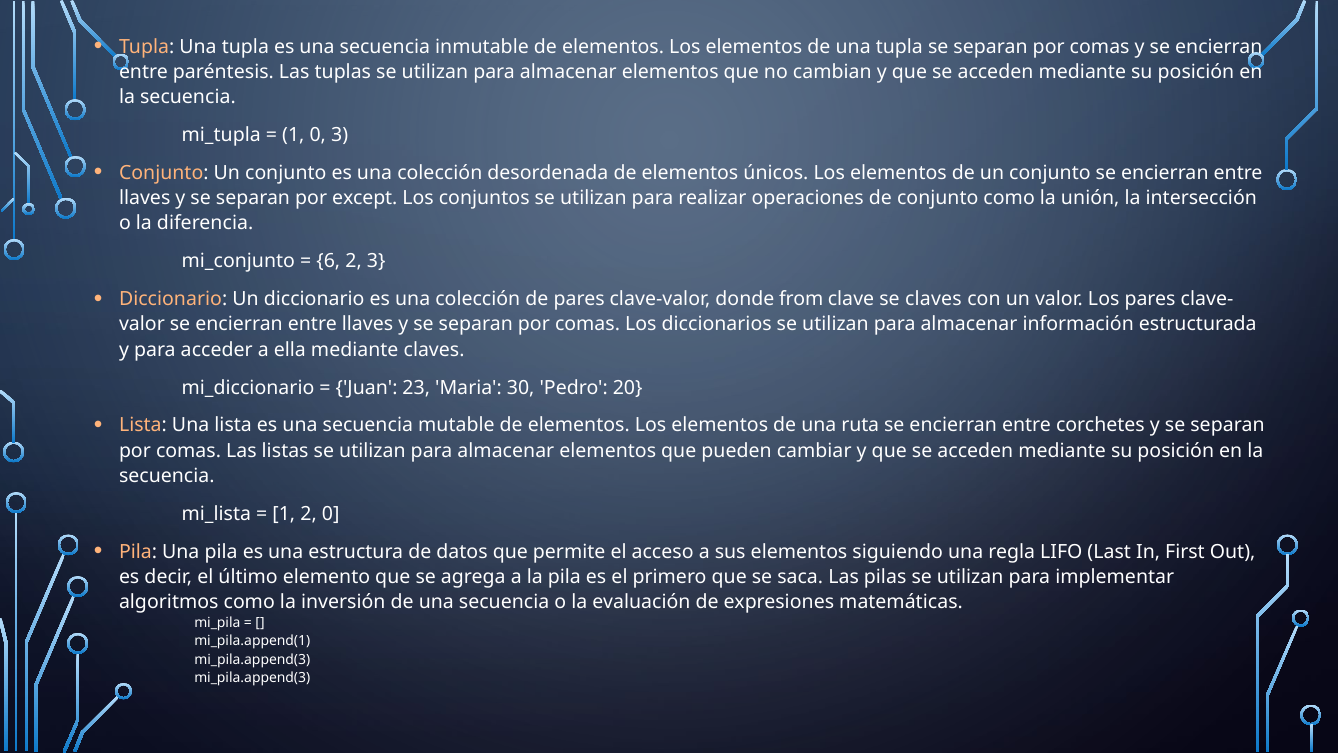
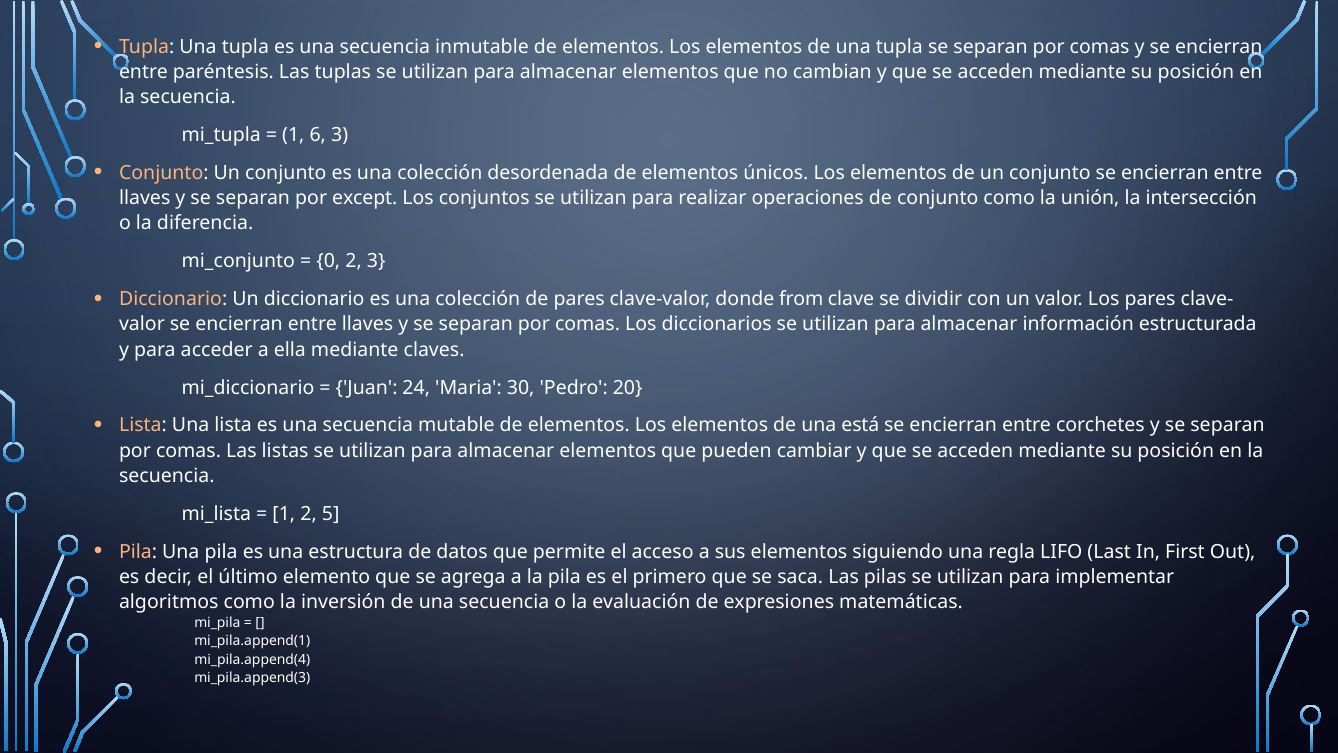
1 0: 0 -> 6
6: 6 -> 0
se claves: claves -> dividir
23: 23 -> 24
ruta: ruta -> está
2 0: 0 -> 5
mi_pila.append(3 at (252, 659): mi_pila.append(3 -> mi_pila.append(4
